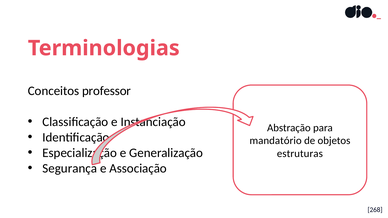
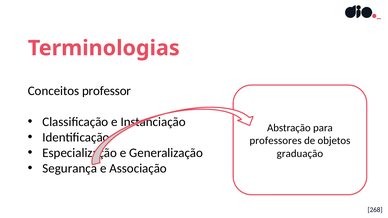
mandatório: mandatório -> professores
estruturas: estruturas -> graduação
